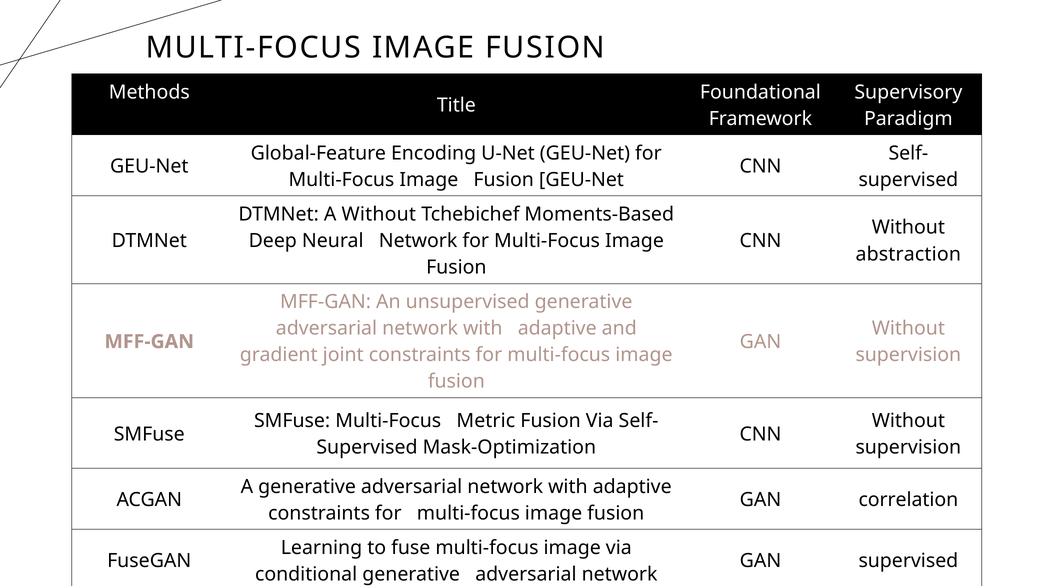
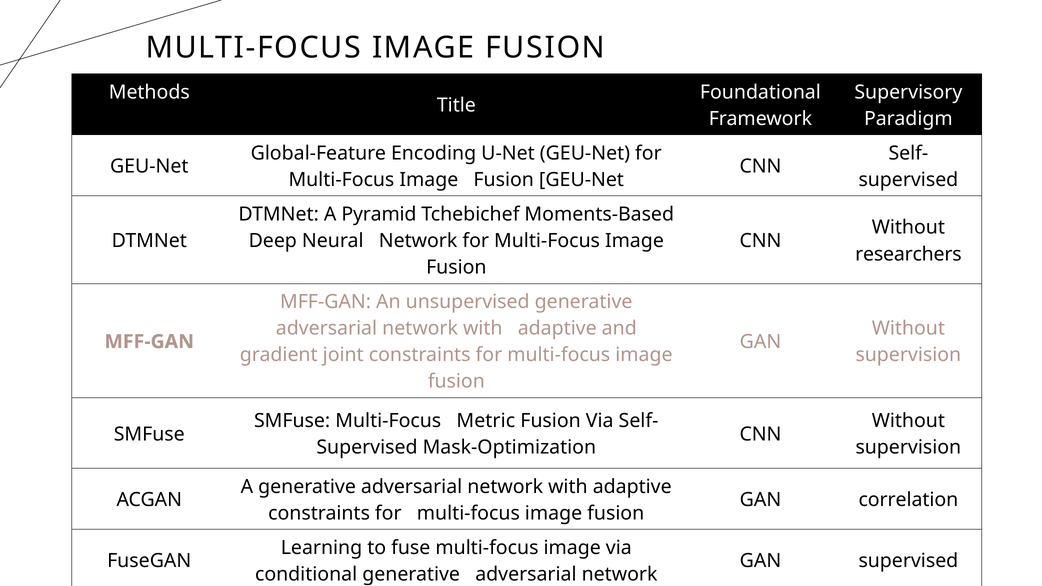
A Without: Without -> Pyramid
abstraction: abstraction -> researchers
